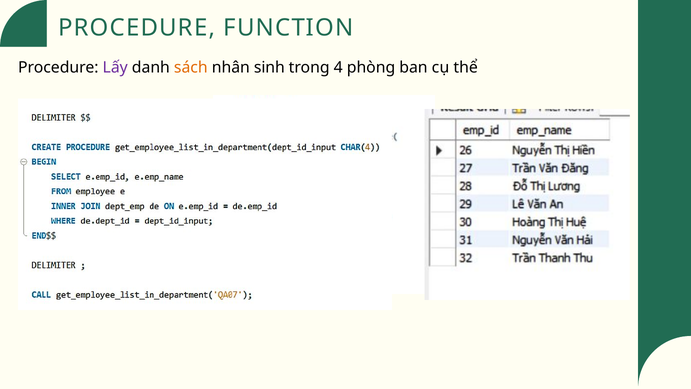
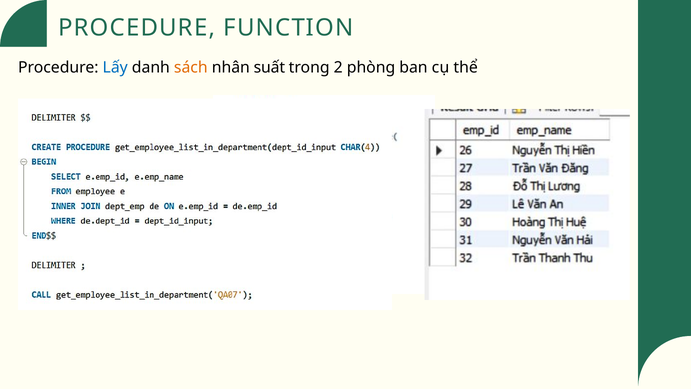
Lấy colour: purple -> blue
sinh: sinh -> suất
4: 4 -> 2
